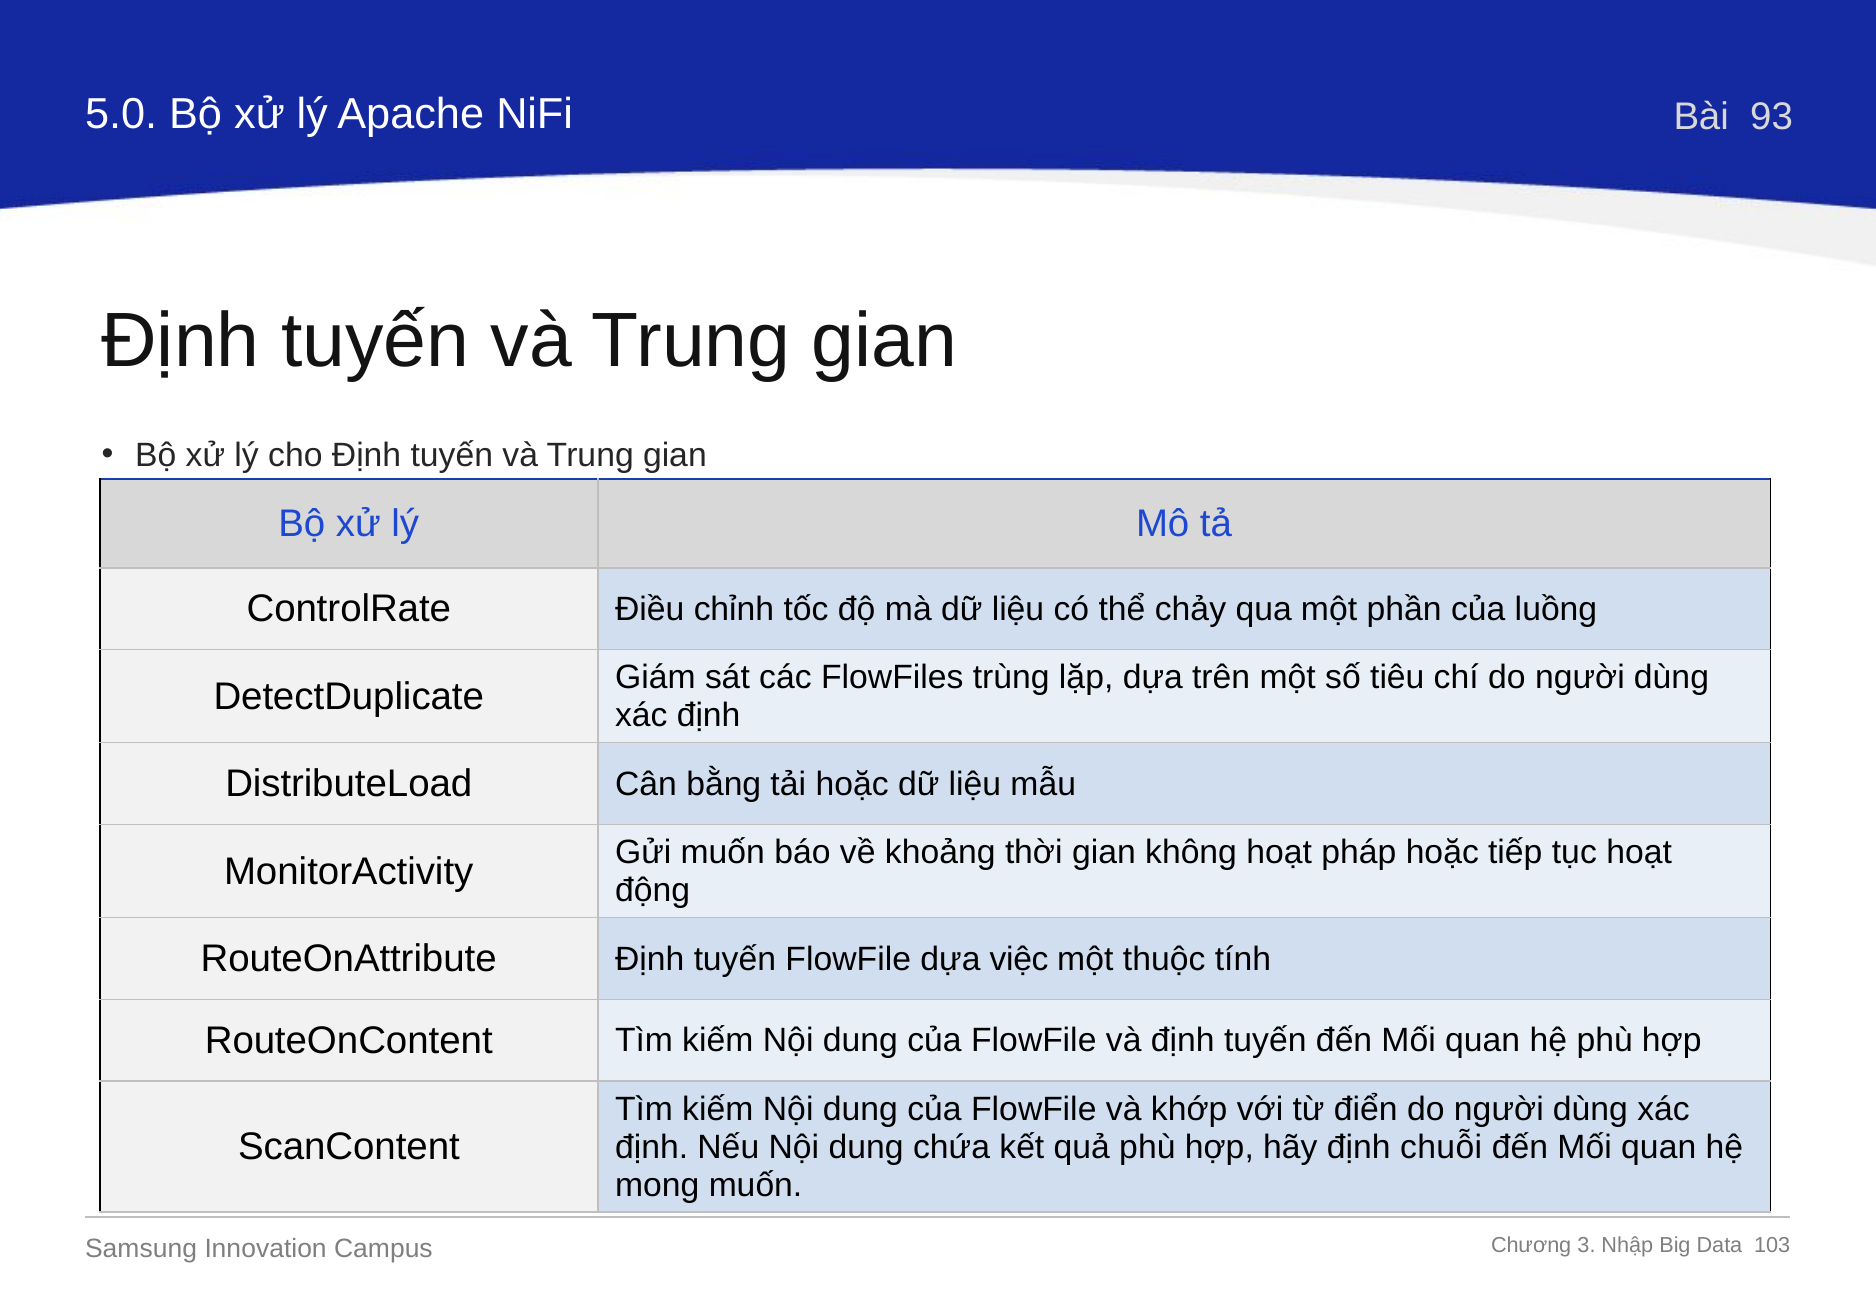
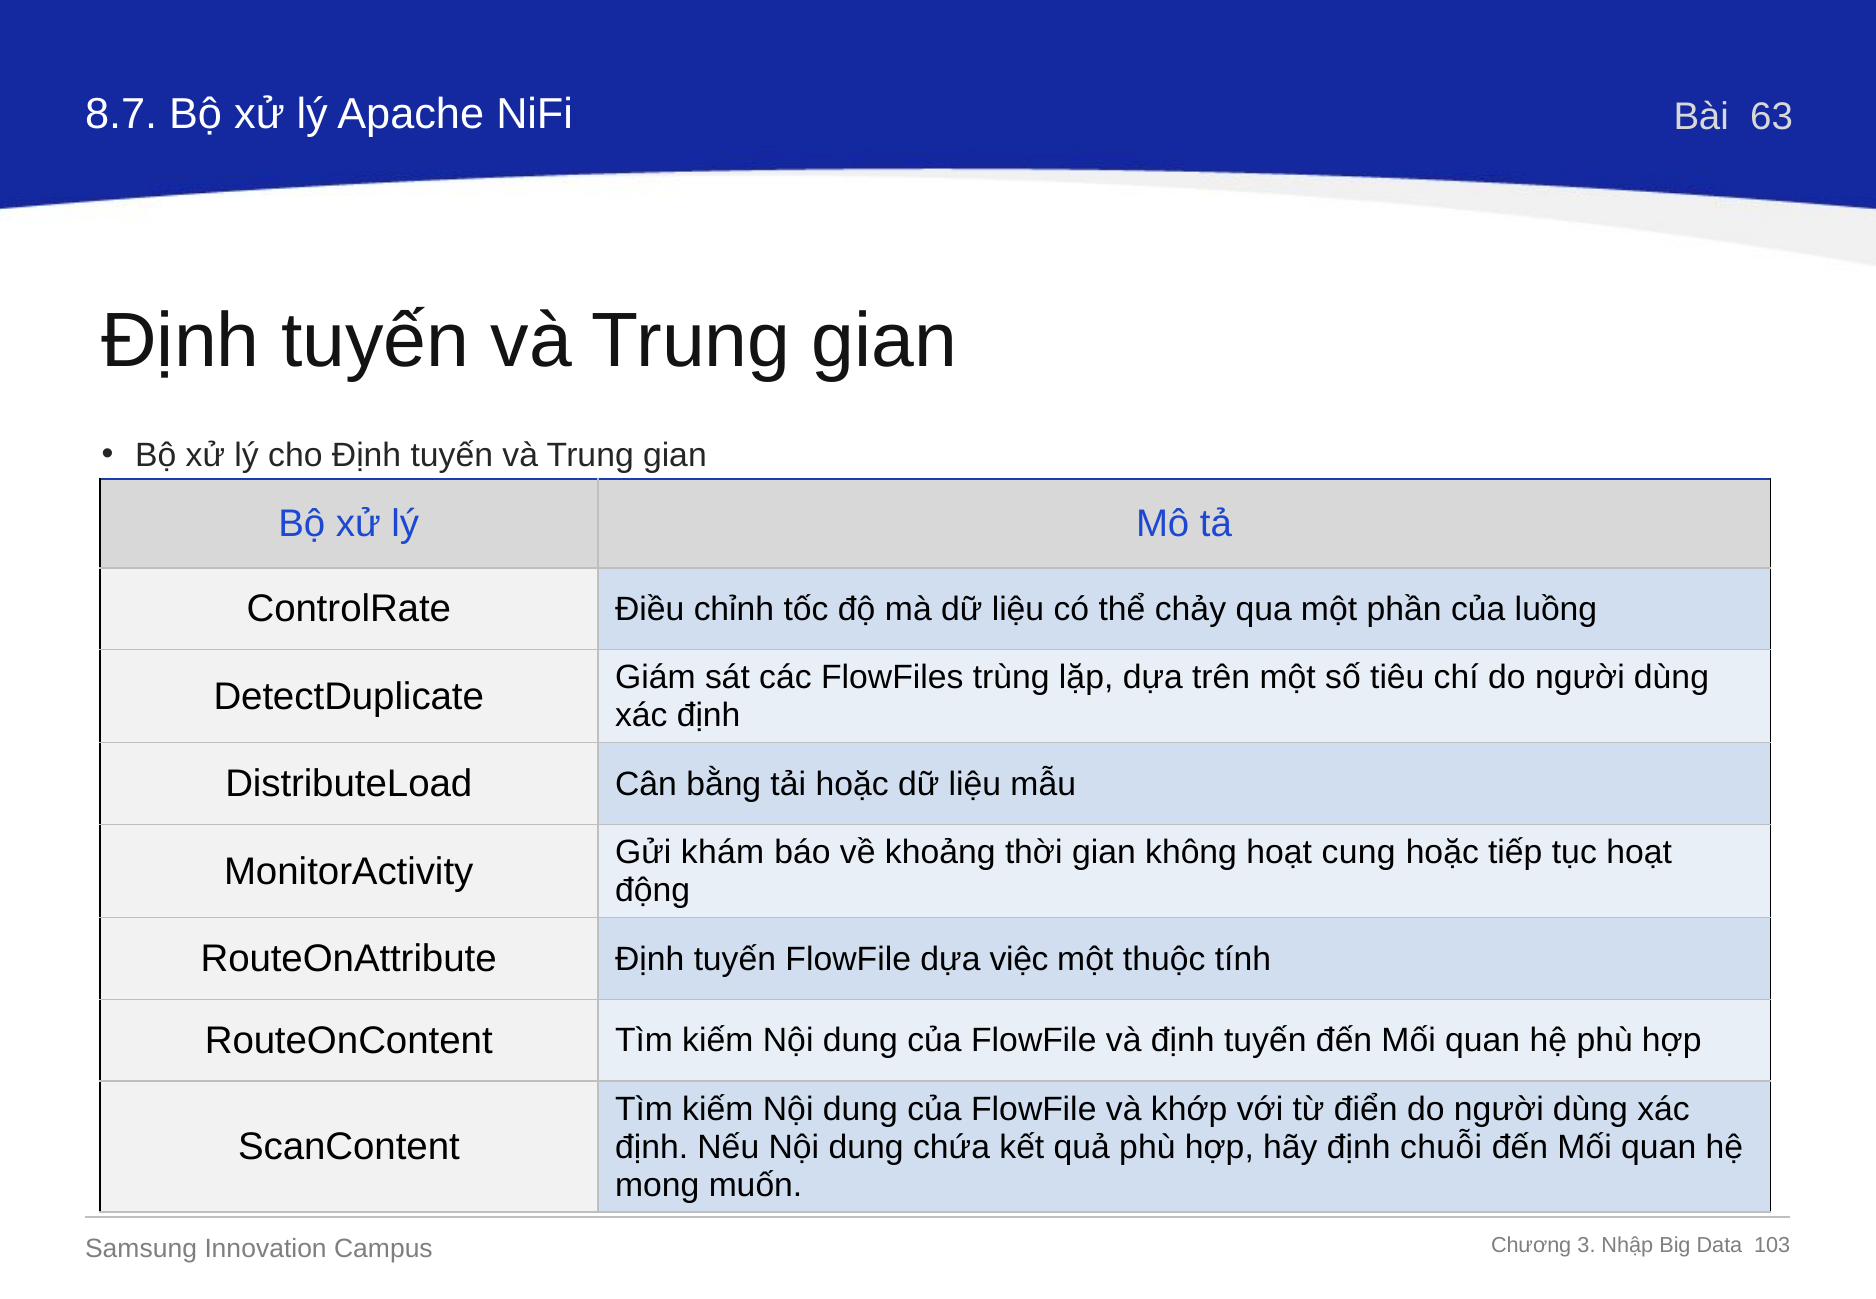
5.0: 5.0 -> 8.7
93: 93 -> 63
Gửi muốn: muốn -> khám
pháp: pháp -> cung
